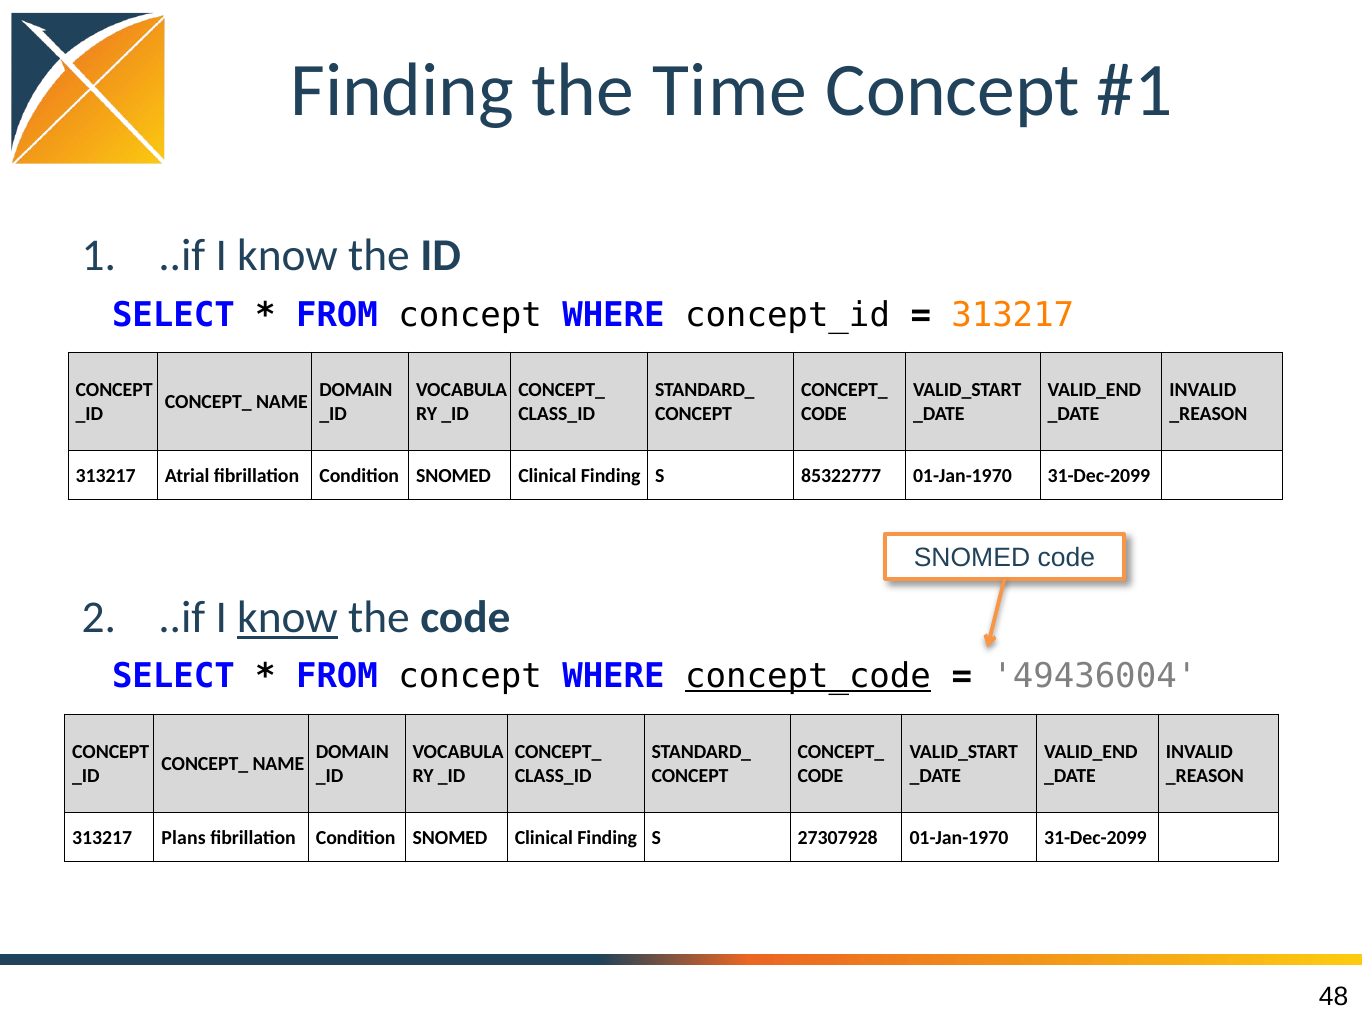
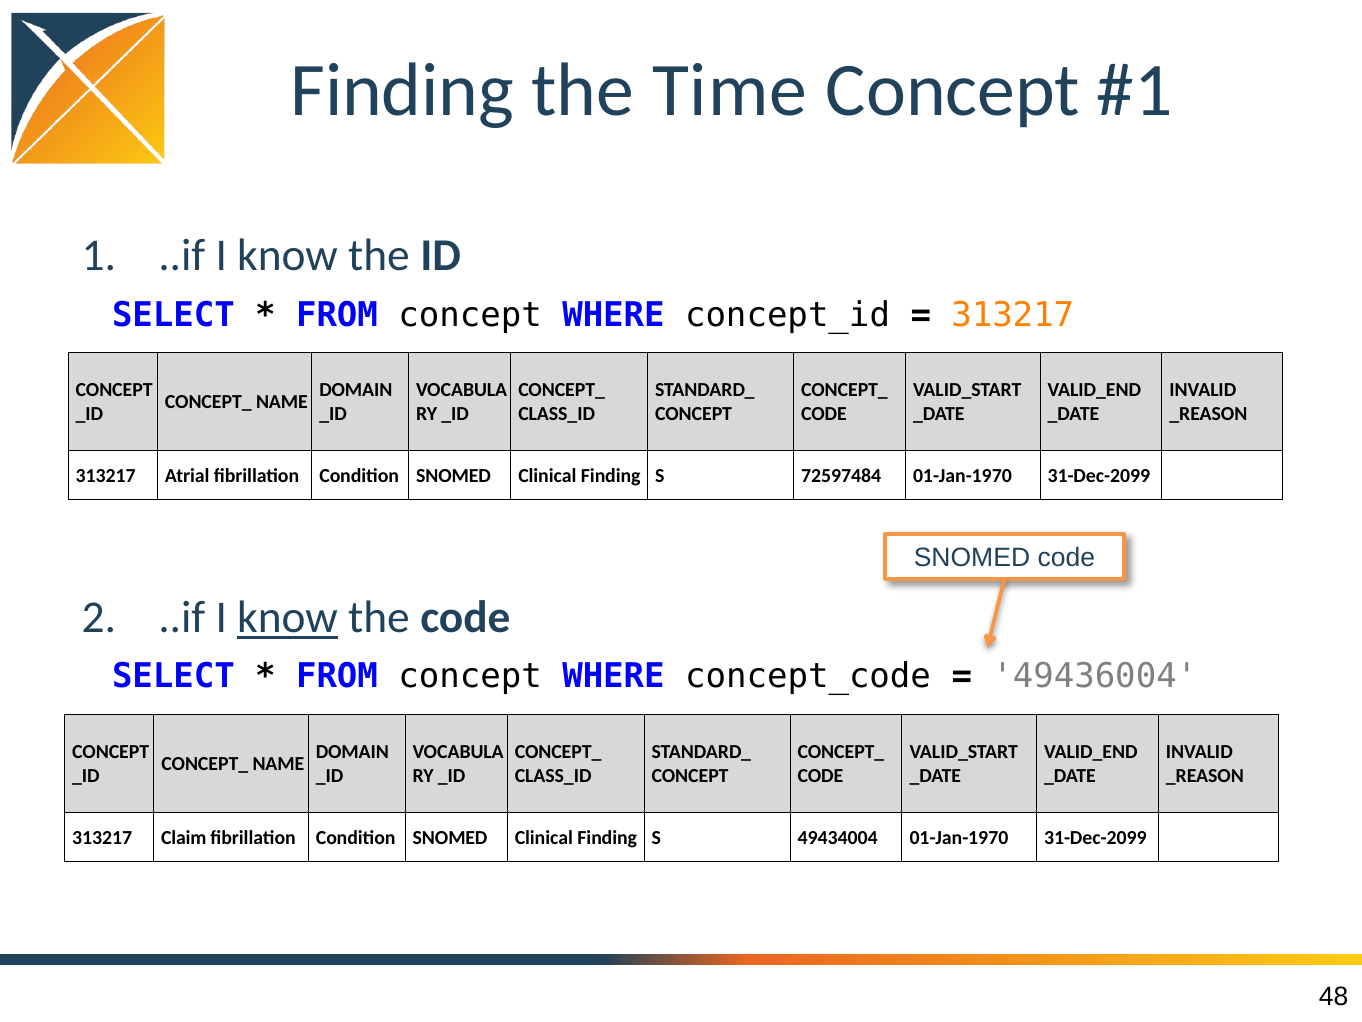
85322777: 85322777 -> 72597484
concept_code underline: present -> none
Plans: Plans -> Claim
27307928: 27307928 -> 49434004
